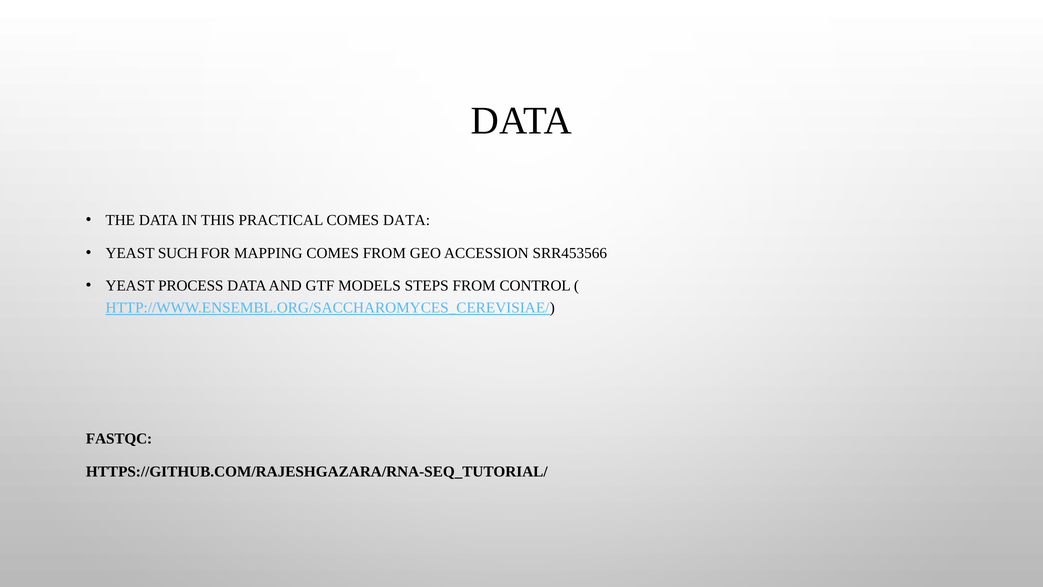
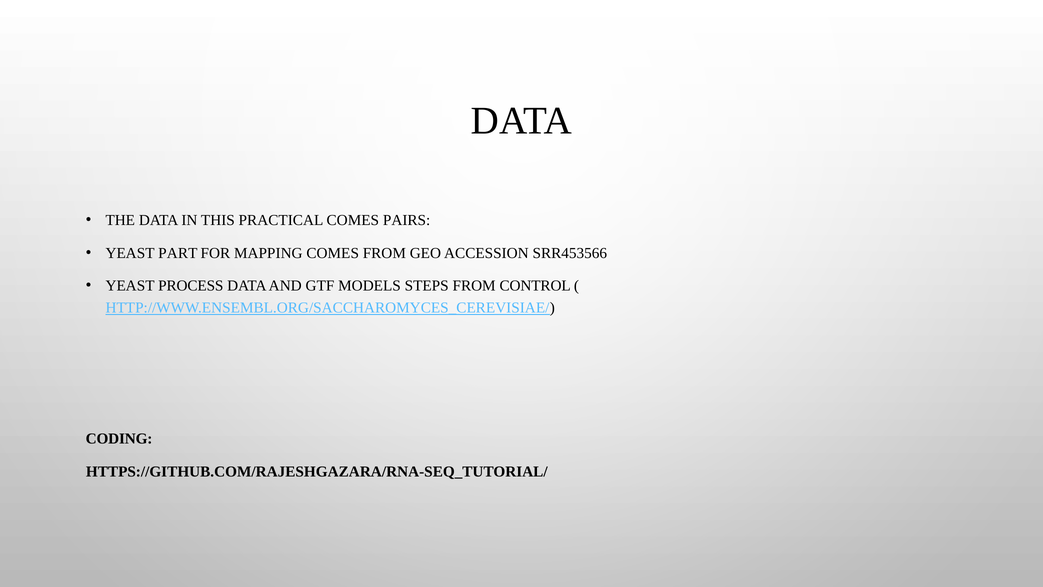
COMES DATA: DATA -> PAIRS
SUCH: SUCH -> PART
FASTQC: FASTQC -> CODING
